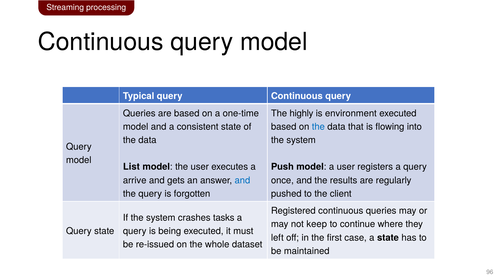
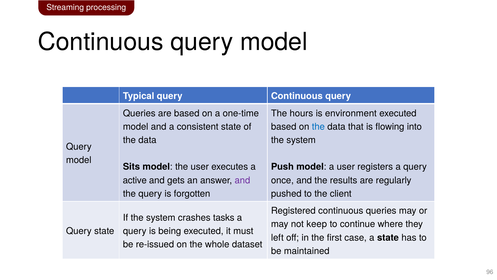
highly: highly -> hours
List: List -> Sits
arrive: arrive -> active
and at (242, 180) colour: blue -> purple
